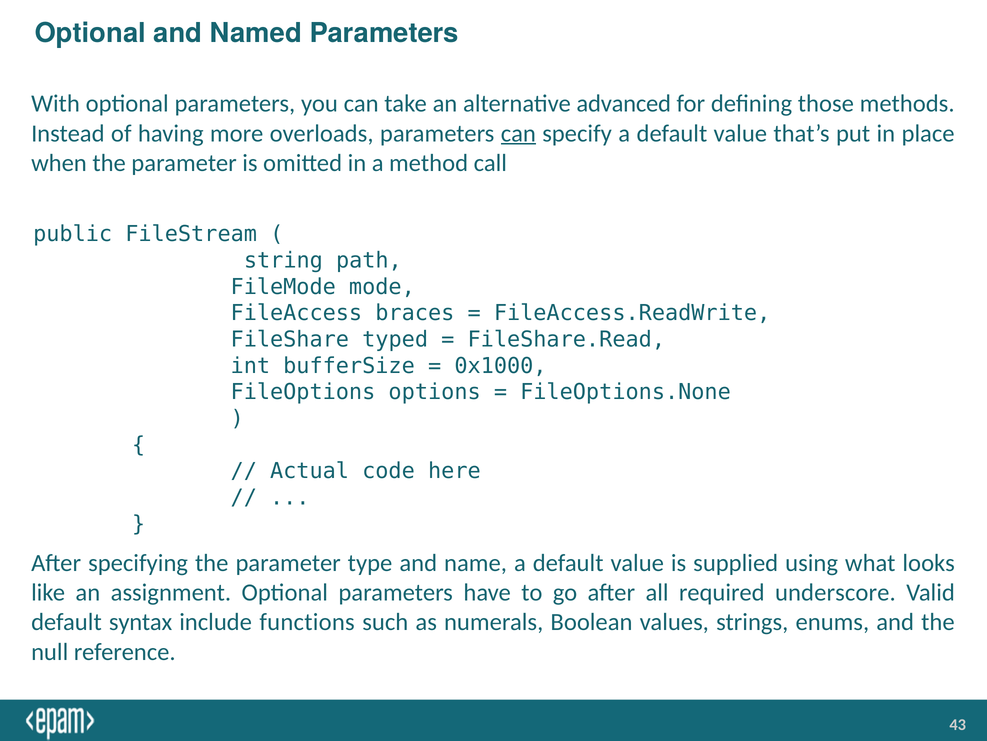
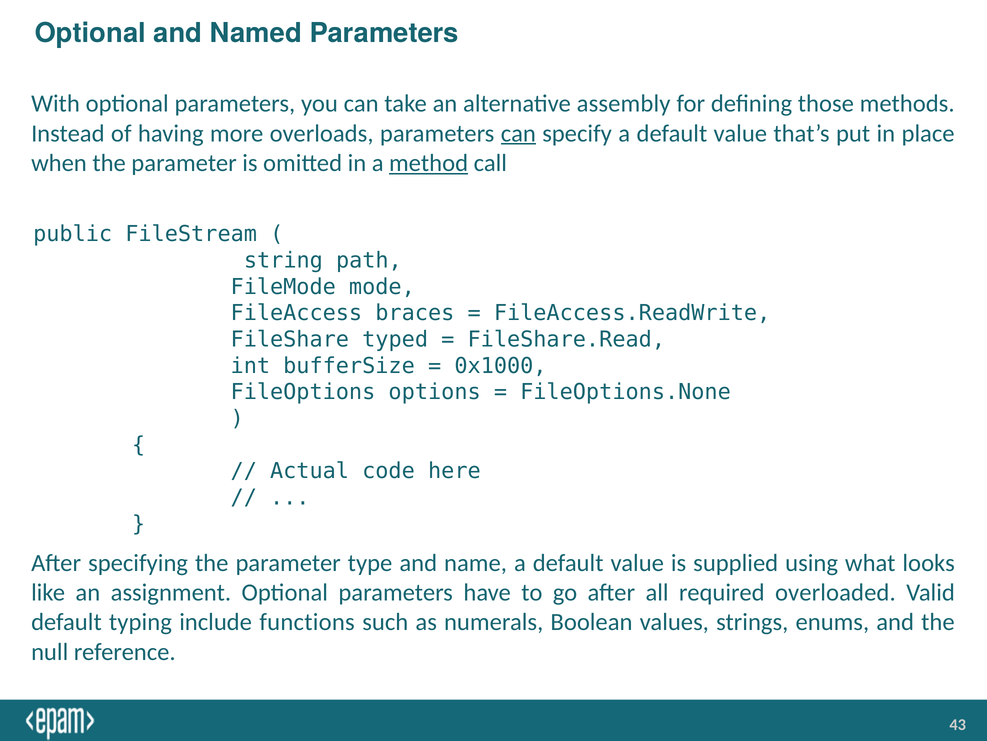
advanced: advanced -> assembly
method underline: none -> present
underscore: underscore -> overloaded
syntax: syntax -> typing
